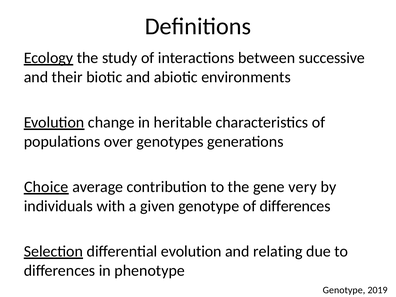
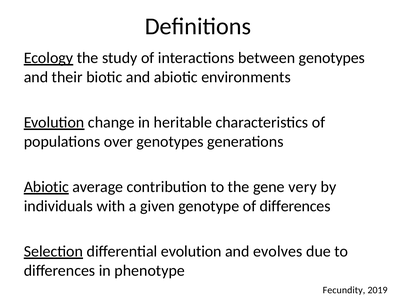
between successive: successive -> genotypes
Choice at (46, 187): Choice -> Abiotic
relating: relating -> evolves
Genotype at (344, 290): Genotype -> Fecundity
